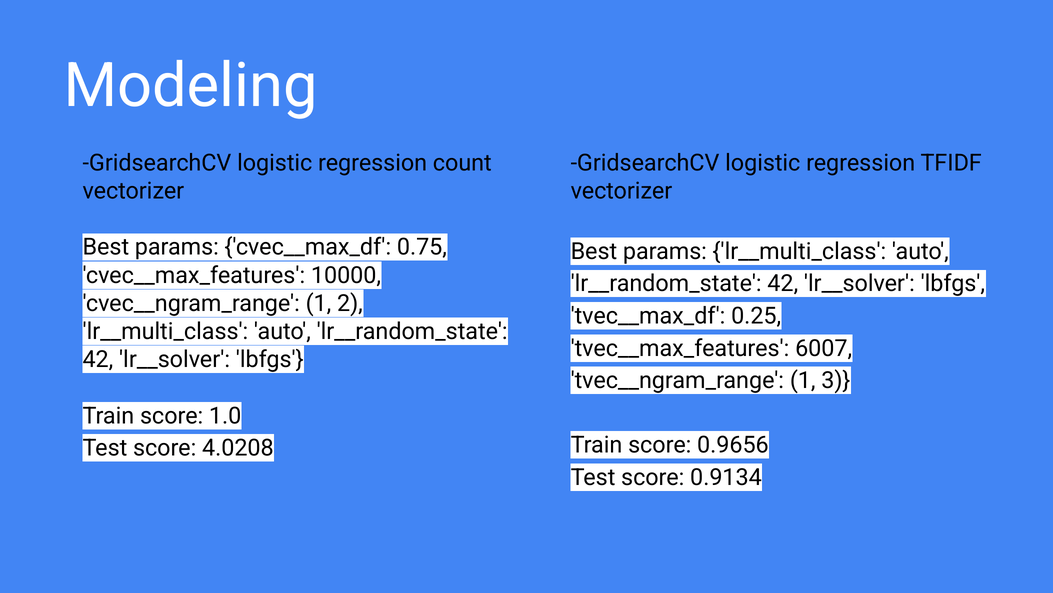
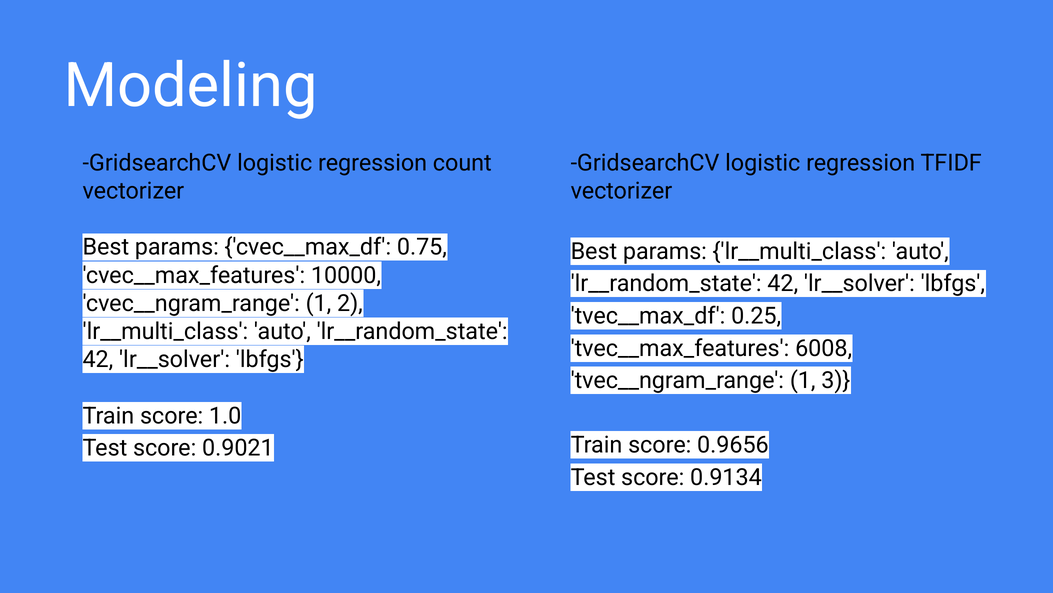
6007: 6007 -> 6008
4.0208: 4.0208 -> 0.9021
